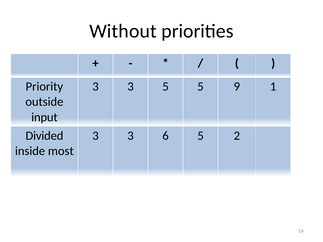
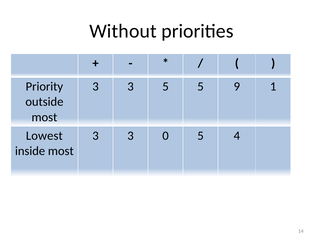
input at (44, 117): input -> most
Divided: Divided -> Lowest
6: 6 -> 0
2: 2 -> 4
